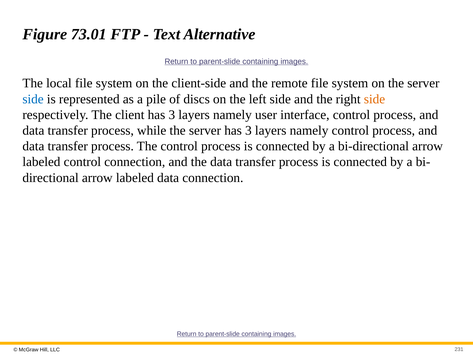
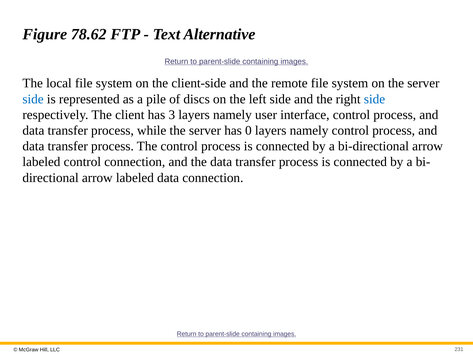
73.01: 73.01 -> 78.62
side at (374, 99) colour: orange -> blue
server has 3: 3 -> 0
